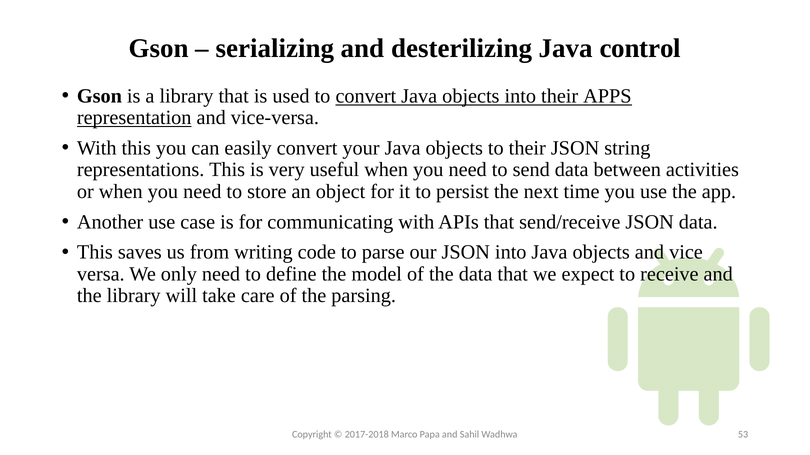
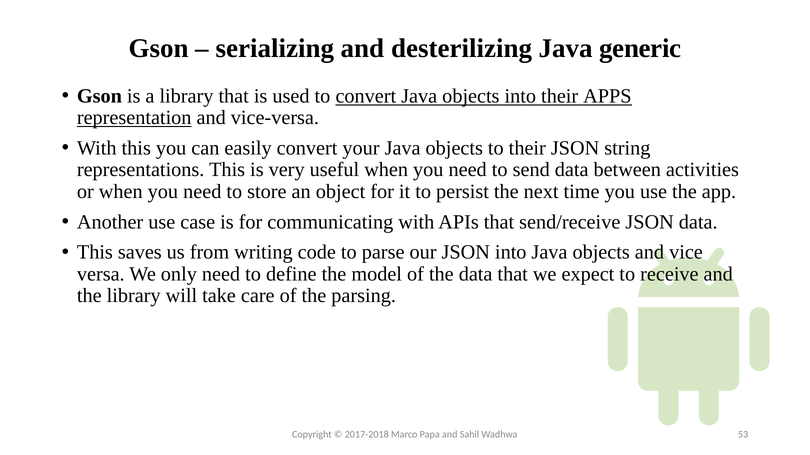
control: control -> generic
